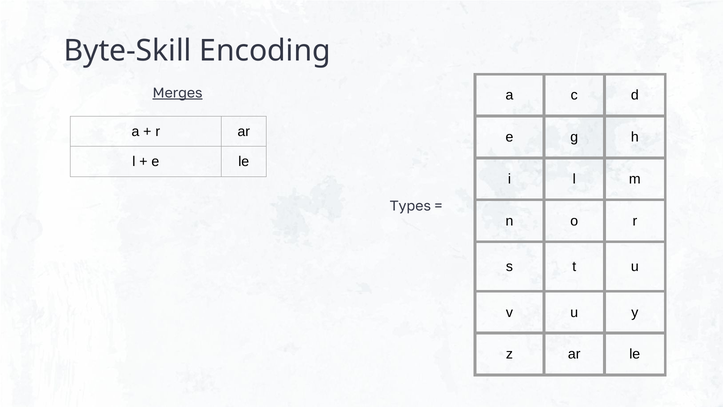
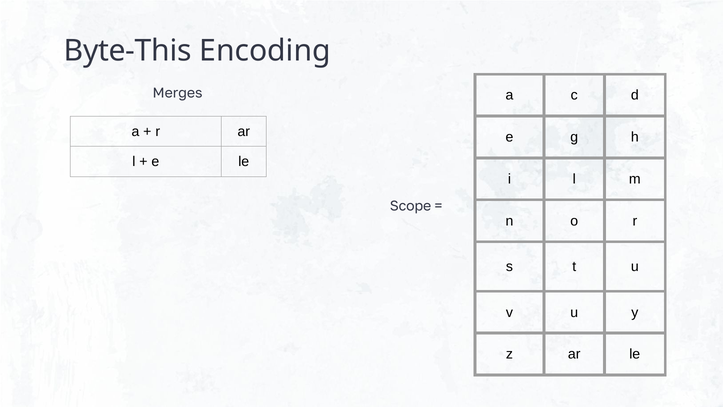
Byte-Skill: Byte-Skill -> Byte-This
Merges underline: present -> none
Types: Types -> Scope
